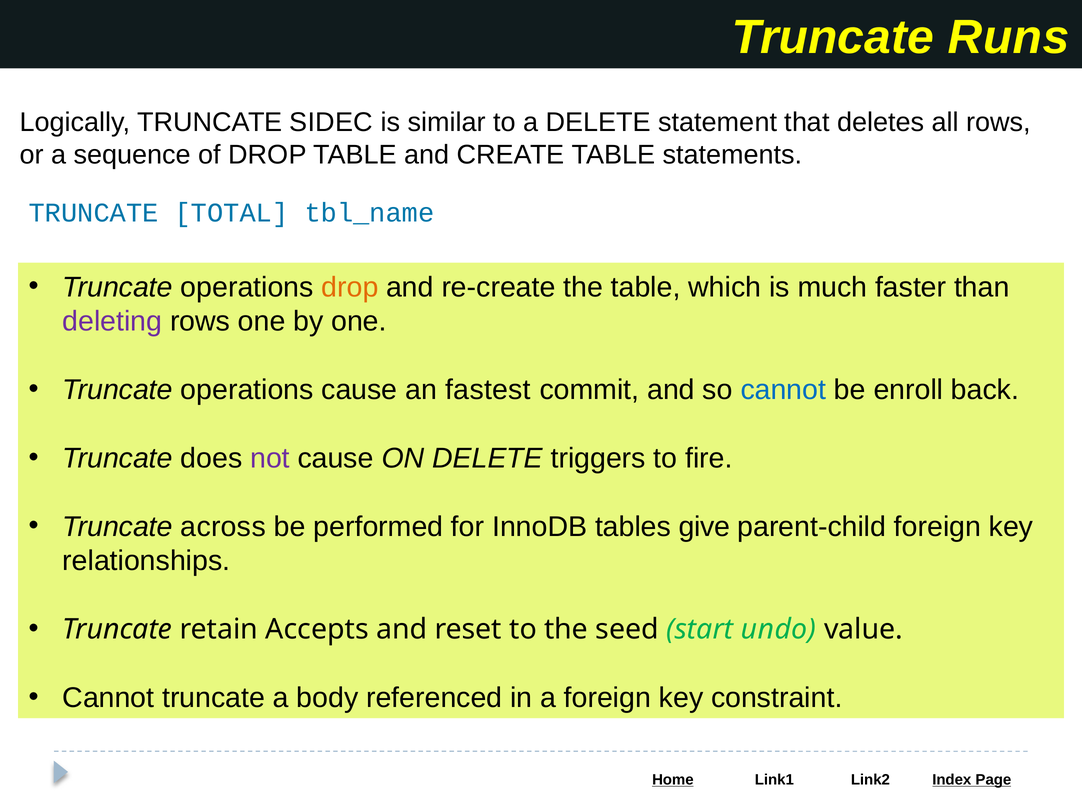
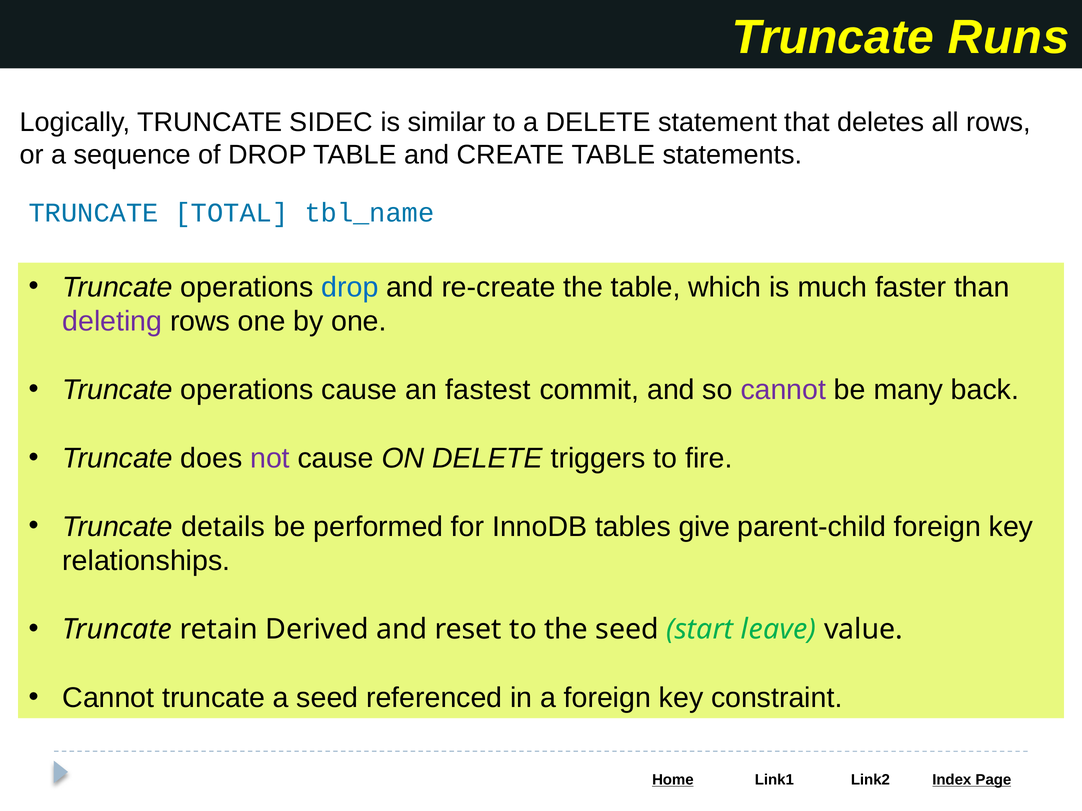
drop at (350, 287) colour: orange -> blue
cannot at (783, 390) colour: blue -> purple
enroll: enroll -> many
across: across -> details
Accepts: Accepts -> Derived
undo: undo -> leave
a body: body -> seed
